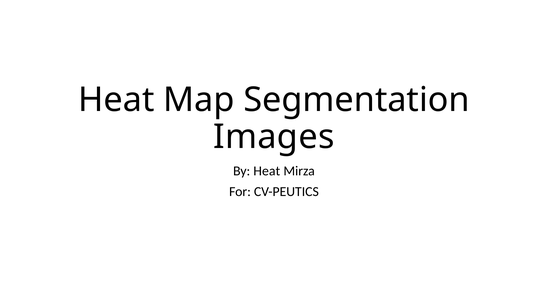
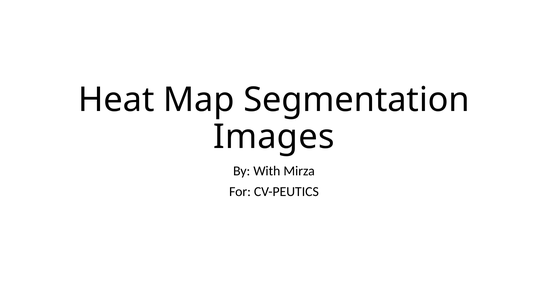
By Heat: Heat -> With
